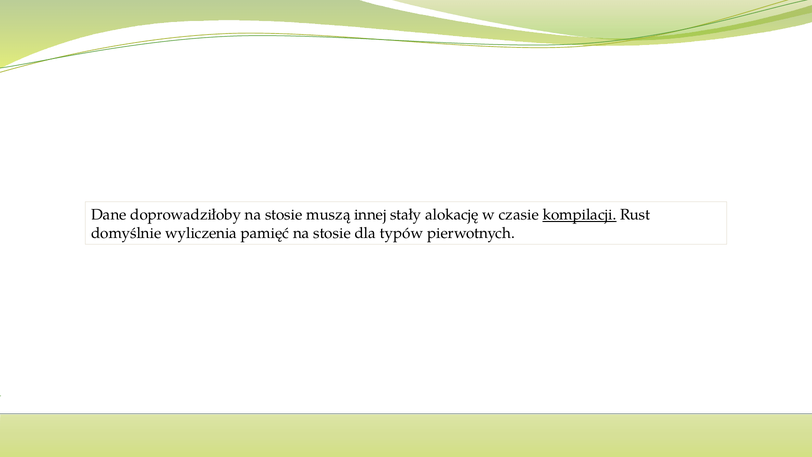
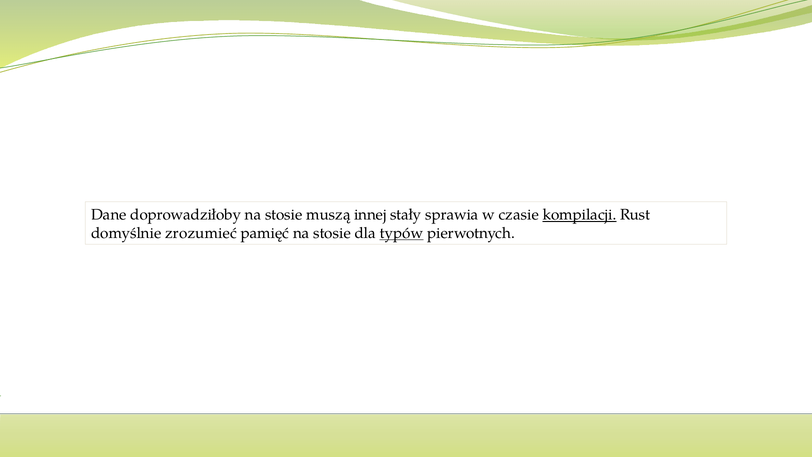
alokację: alokację -> sprawia
wyliczenia: wyliczenia -> zrozumieć
typów underline: none -> present
